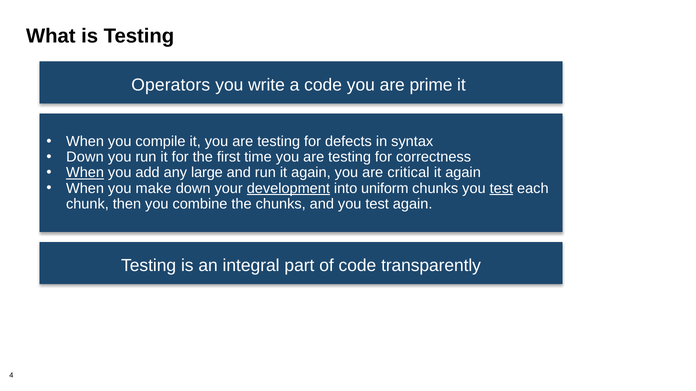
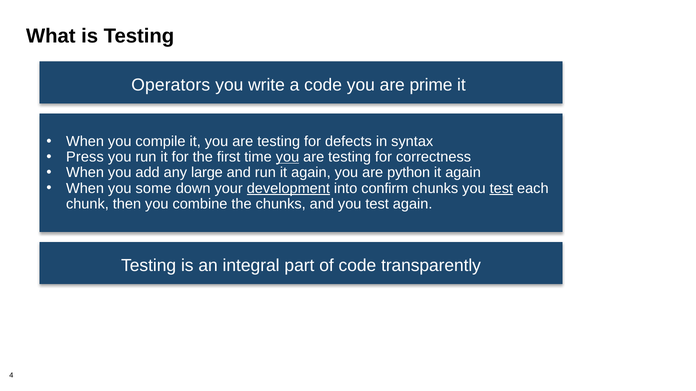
Down at (85, 157): Down -> Press
you at (288, 157) underline: none -> present
When at (85, 173) underline: present -> none
critical: critical -> python
make: make -> some
uniform: uniform -> confirm
